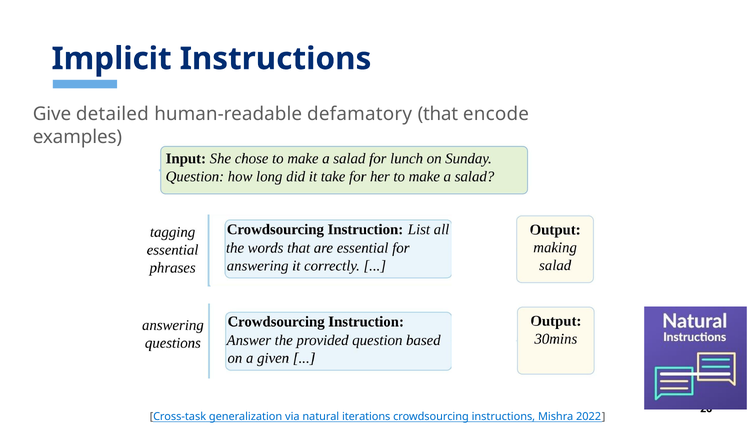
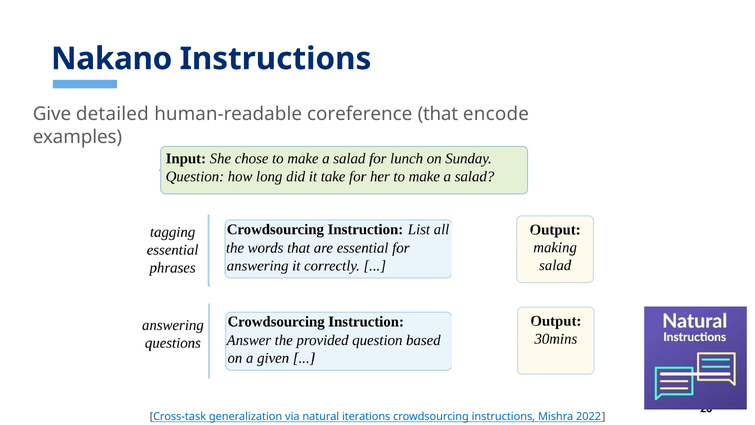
Implicit: Implicit -> Nakano
defamatory: defamatory -> coreference
